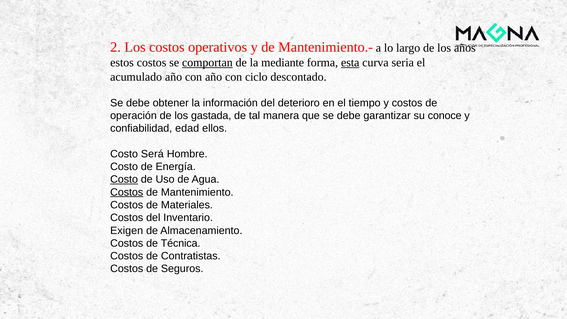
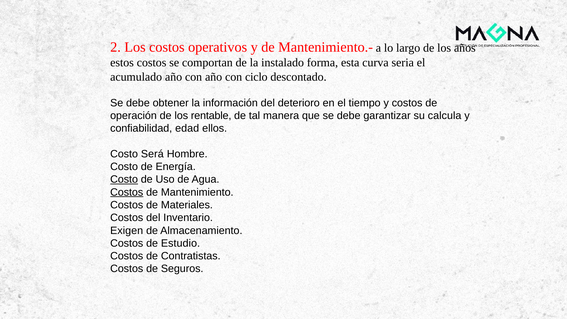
comportan underline: present -> none
mediante: mediante -> instalado
esta underline: present -> none
gastada: gastada -> rentable
conoce: conoce -> calcula
Técnica: Técnica -> Estudio
